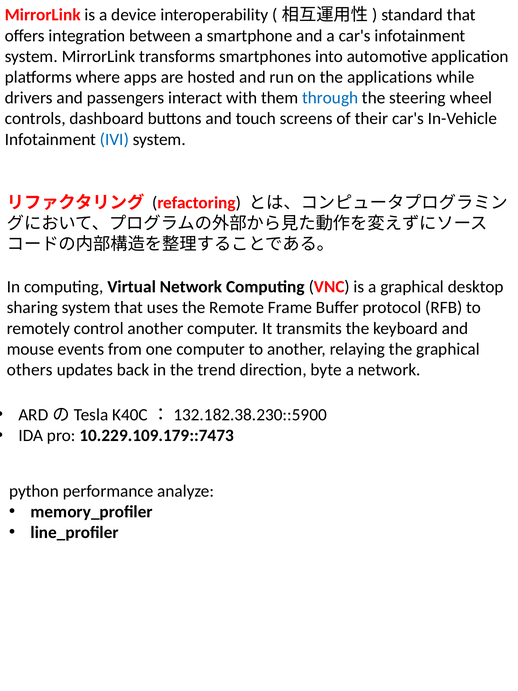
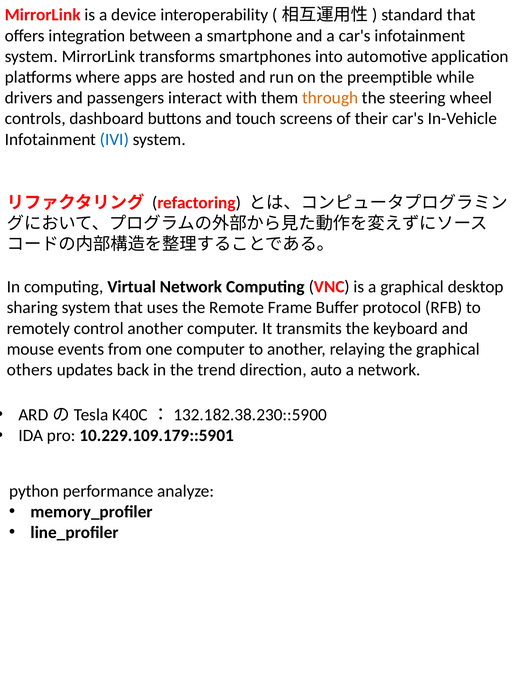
applications: applications -> preemptible
through colour: blue -> orange
byte: byte -> auto
10.229.109.179::7473: 10.229.109.179::7473 -> 10.229.109.179::5901
